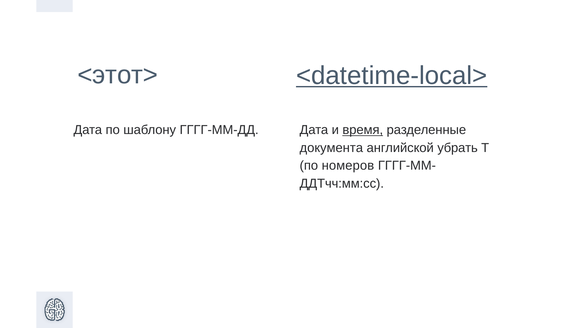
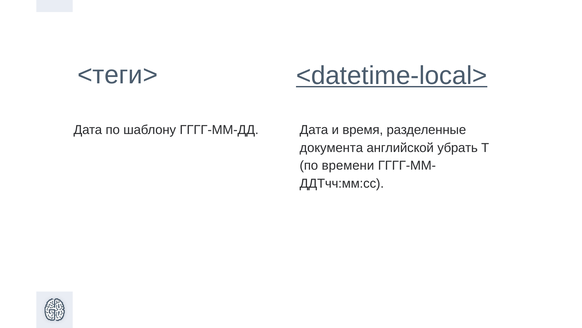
<этот>: <этот> -> <теги>
время underline: present -> none
номеров: номеров -> времени
